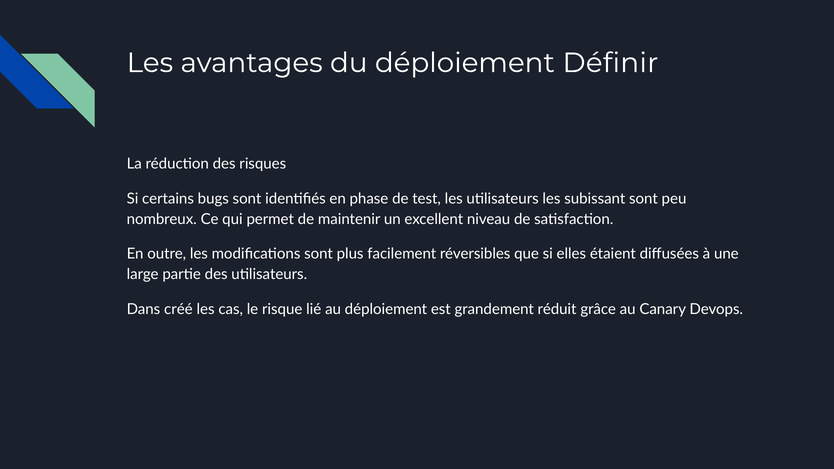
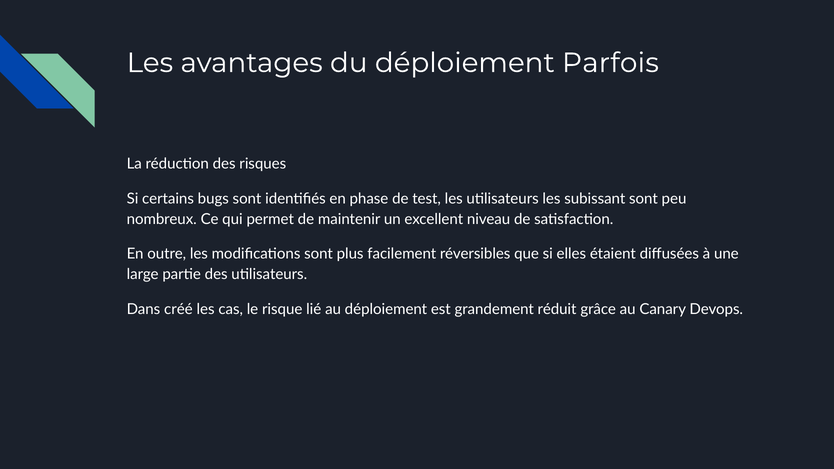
Définir: Définir -> Parfois
